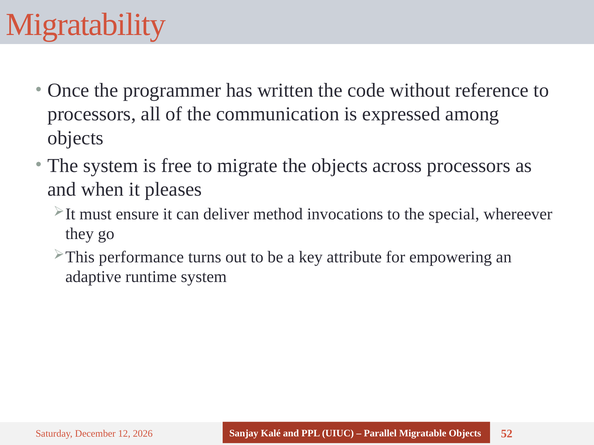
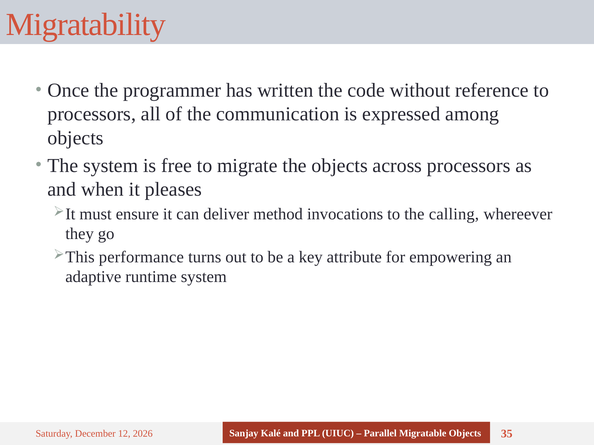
special: special -> calling
52: 52 -> 35
